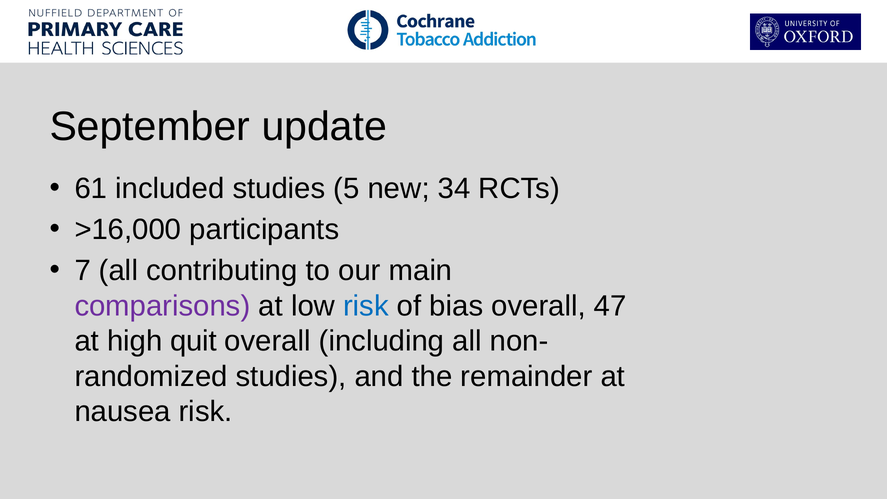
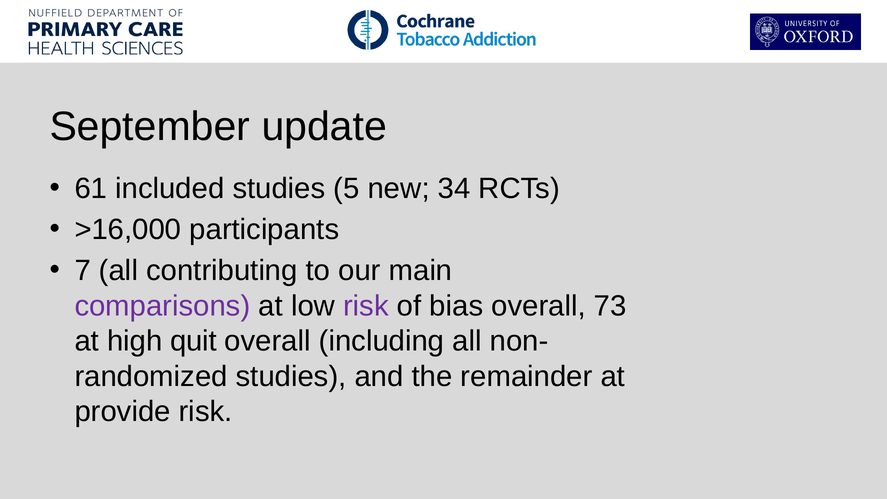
risk at (366, 306) colour: blue -> purple
47: 47 -> 73
nausea: nausea -> provide
